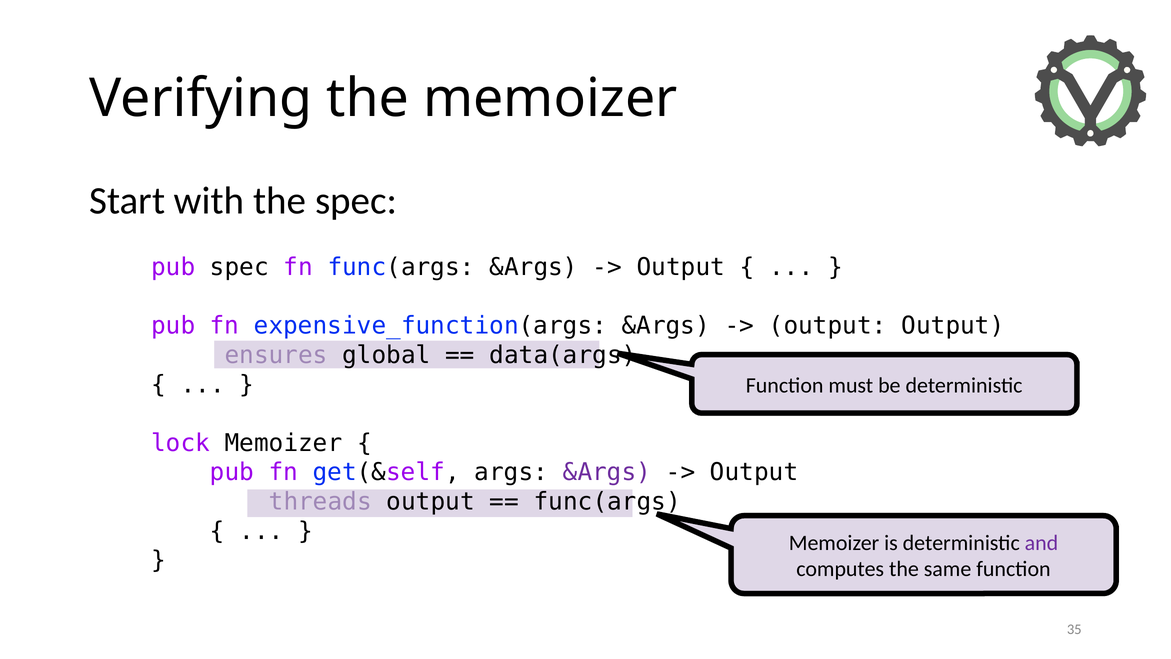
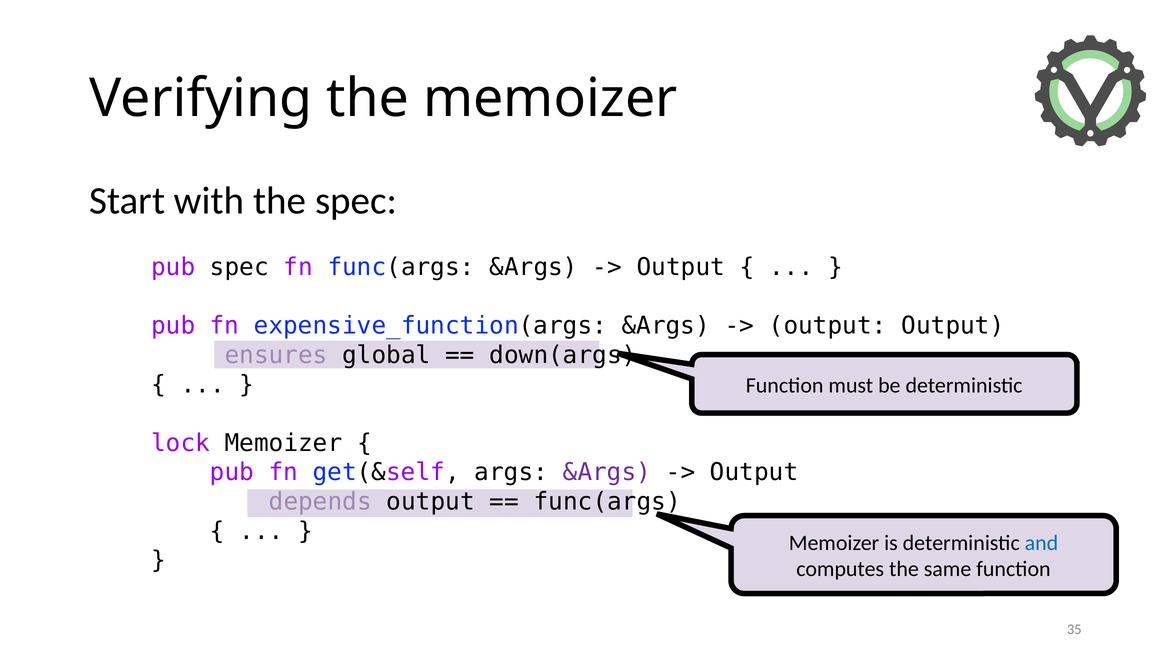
data(args: data(args -> down(args
threads: threads -> depends
and colour: purple -> blue
